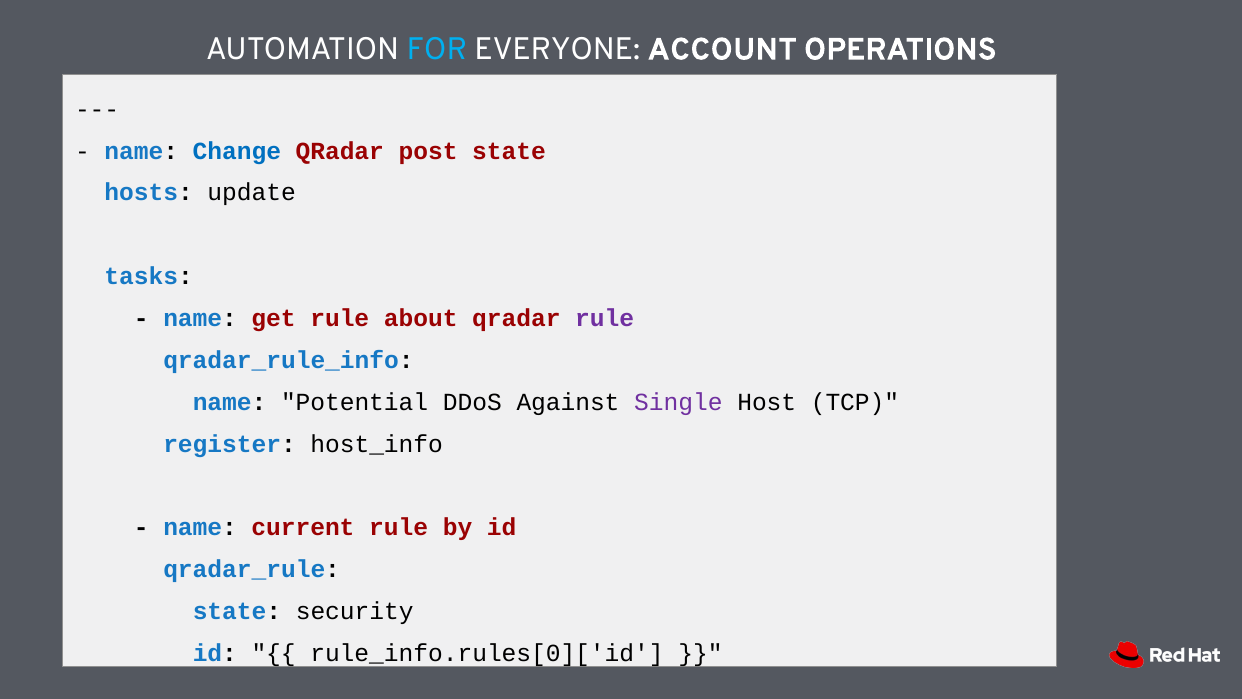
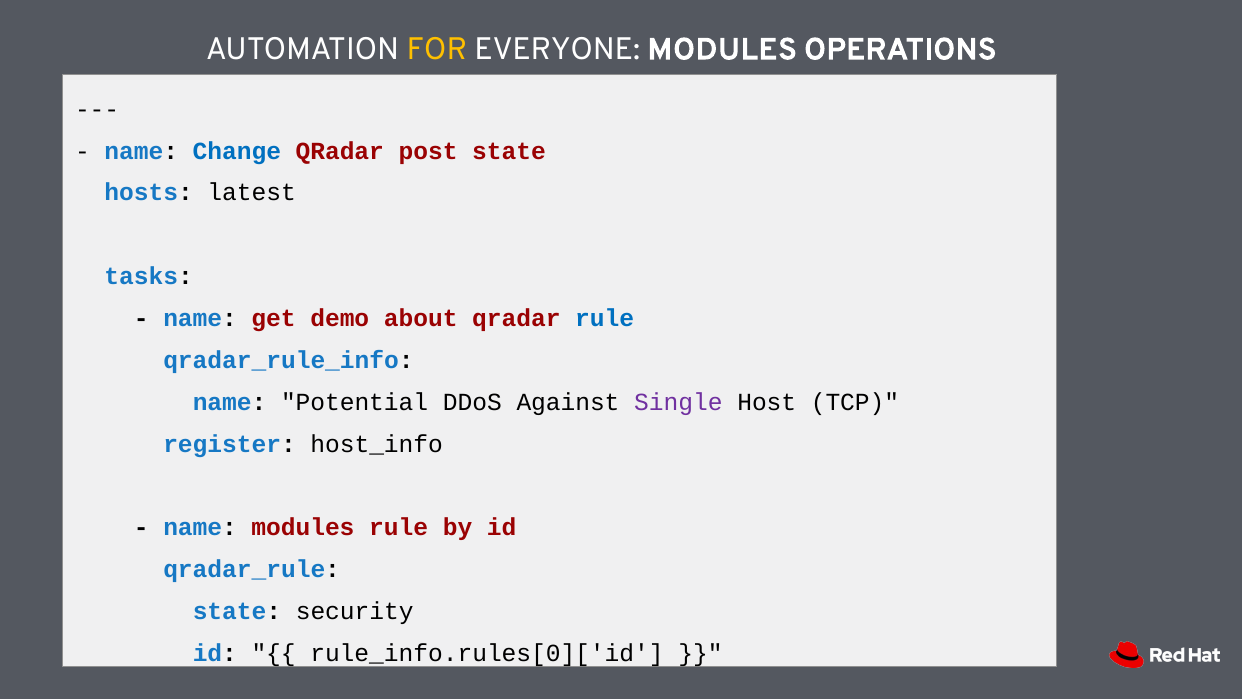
FOR colour: light blue -> yellow
EVERYONE ACCOUNT: ACCOUNT -> MODULES
update: update -> latest
get rule: rule -> demo
rule at (605, 318) colour: purple -> blue
name current: current -> modules
